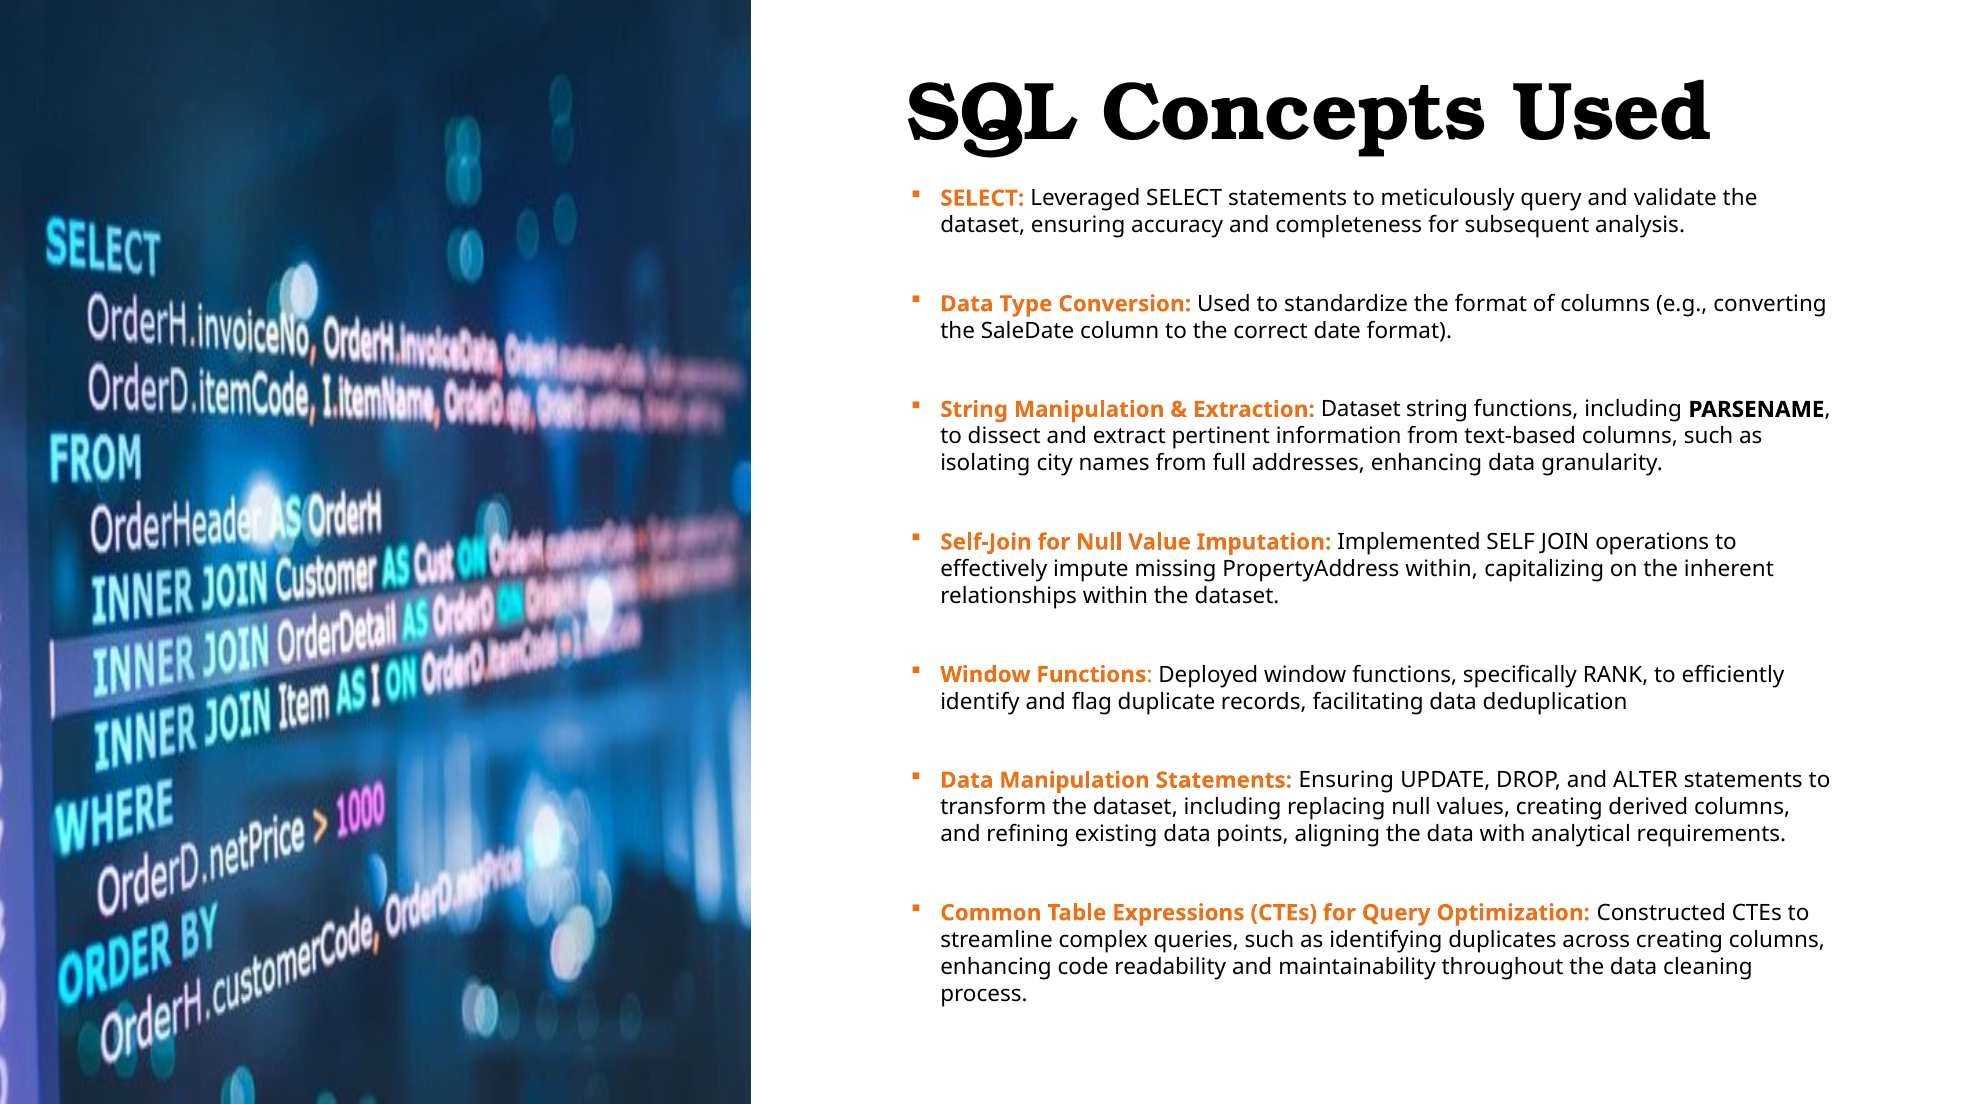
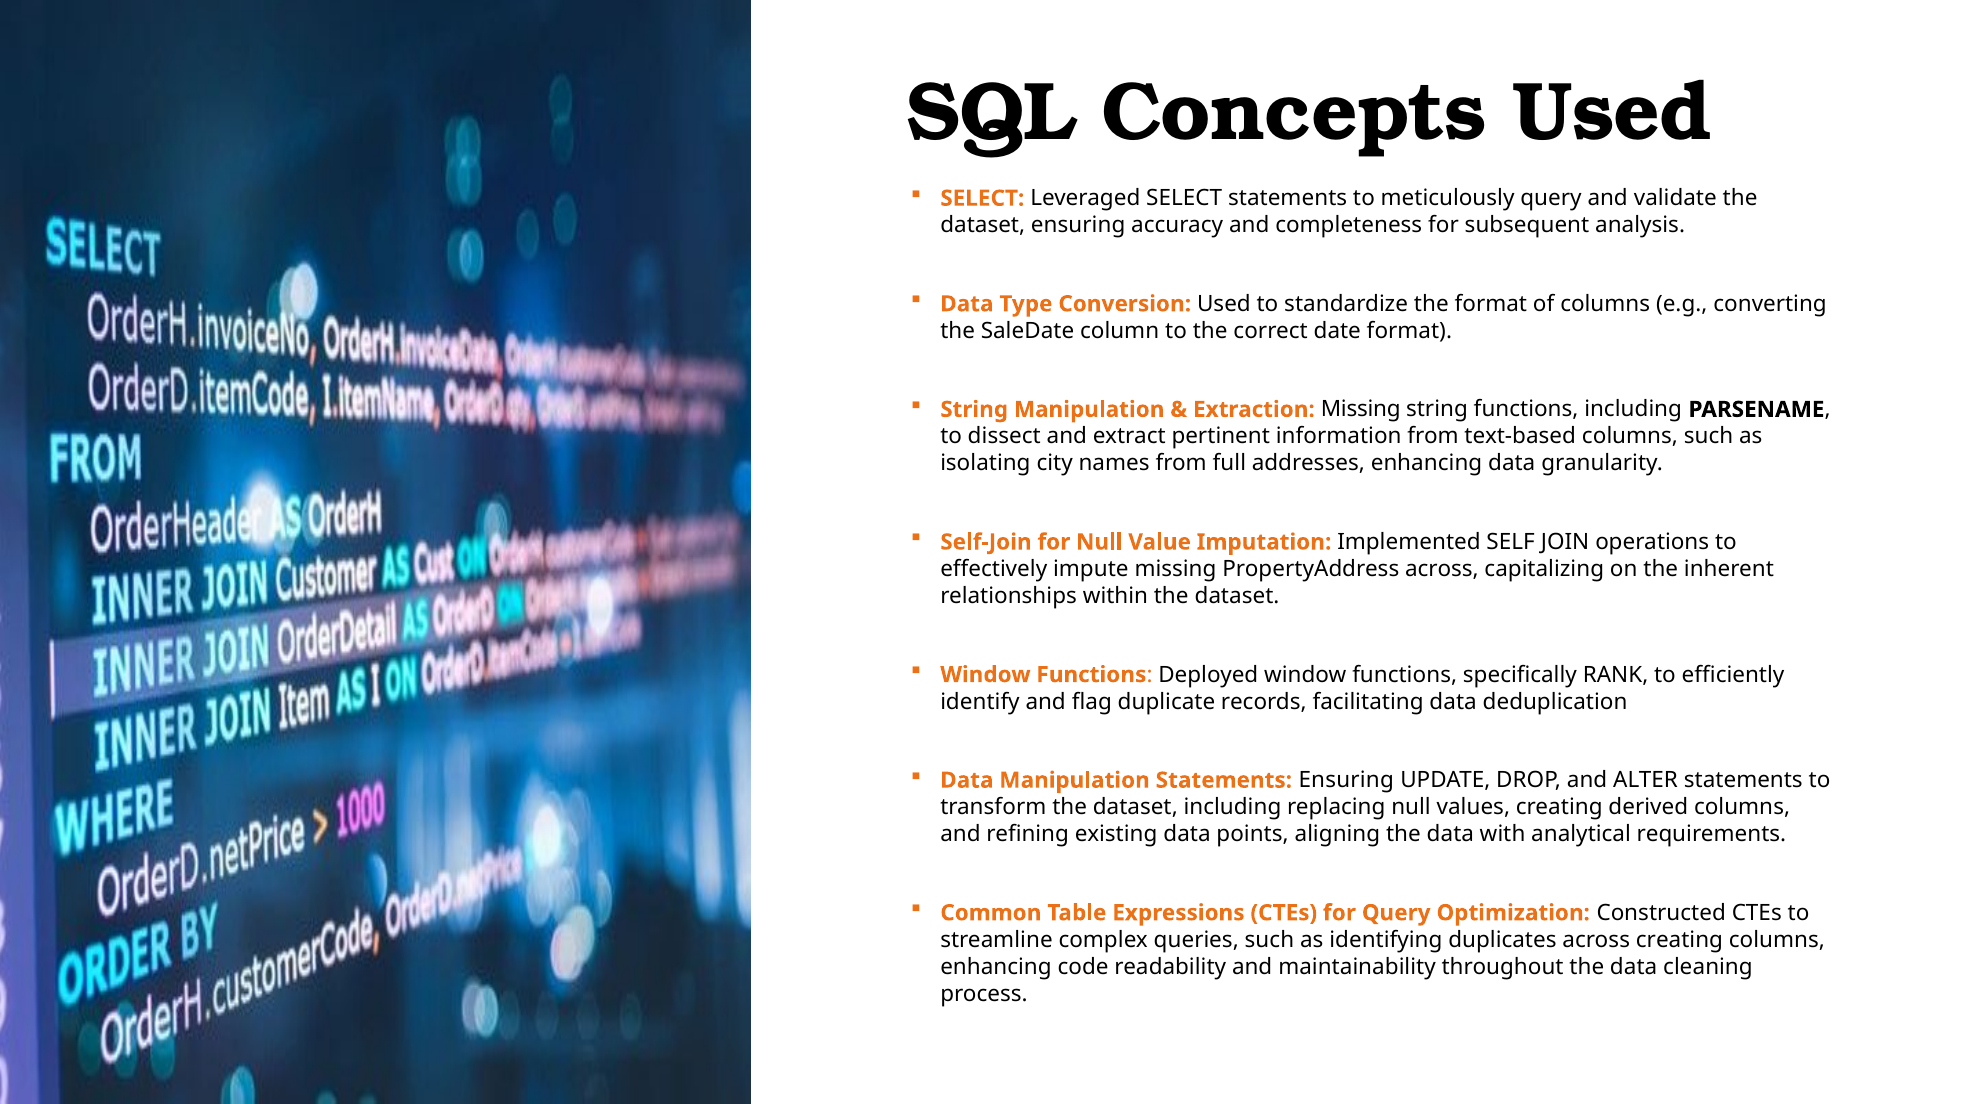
Extraction Dataset: Dataset -> Missing
PropertyAddress within: within -> across
